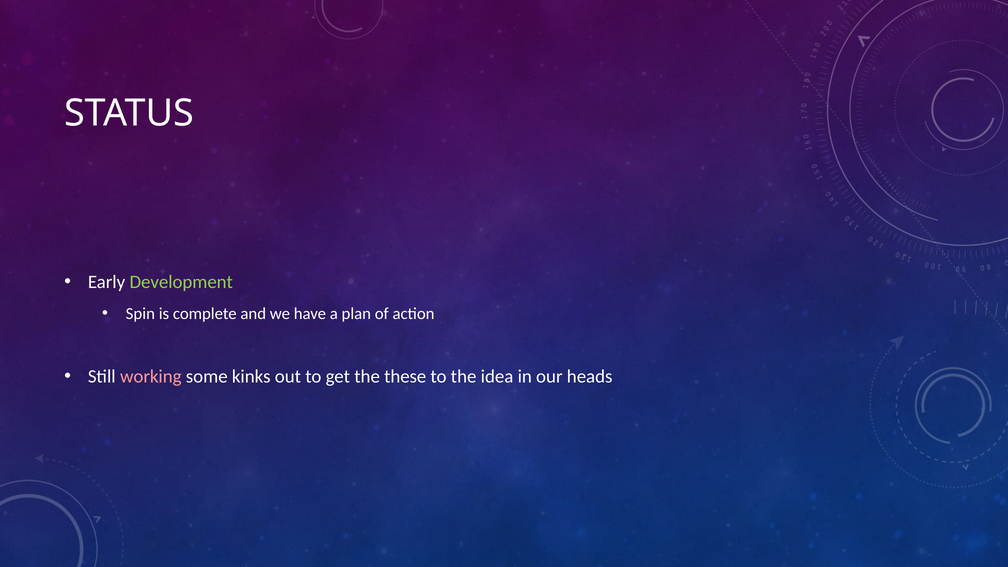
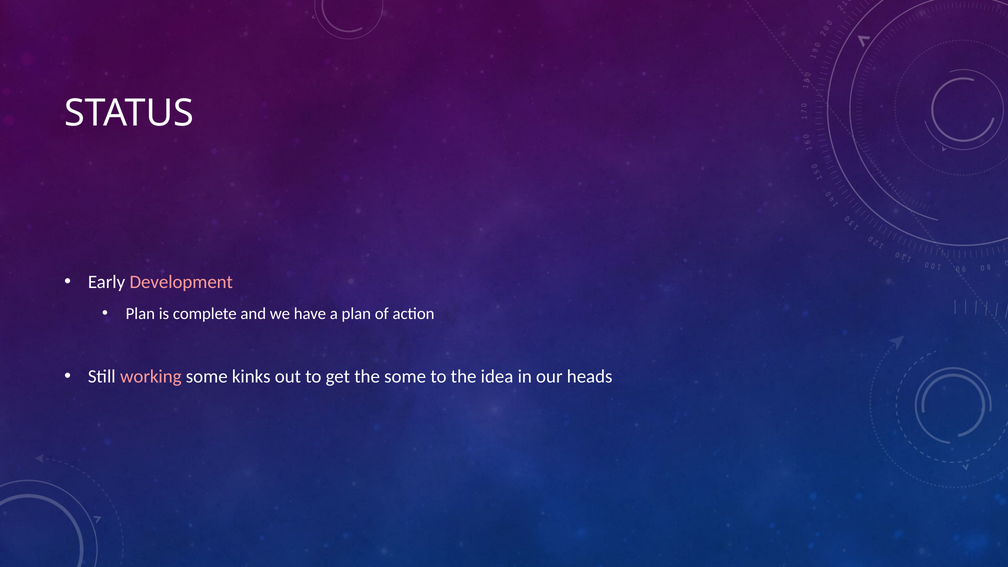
Development colour: light green -> pink
Spin at (140, 314): Spin -> Plan
the these: these -> some
